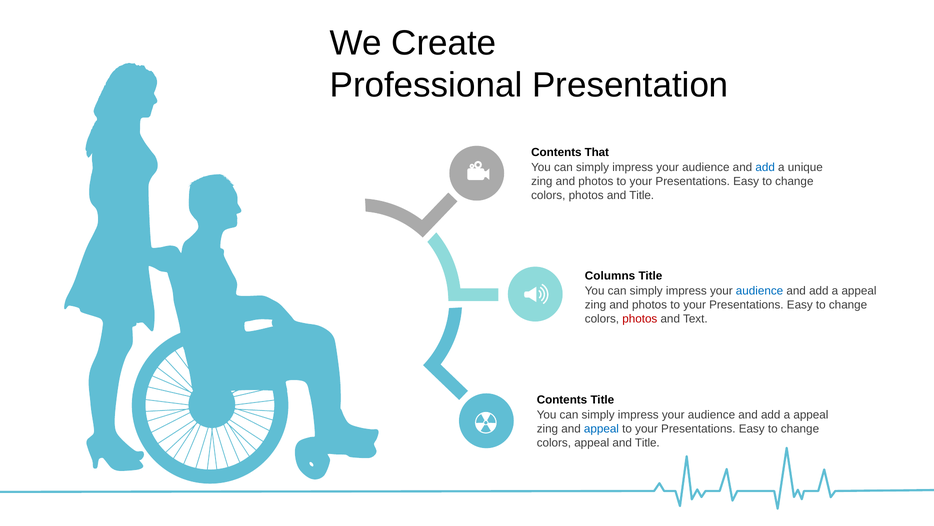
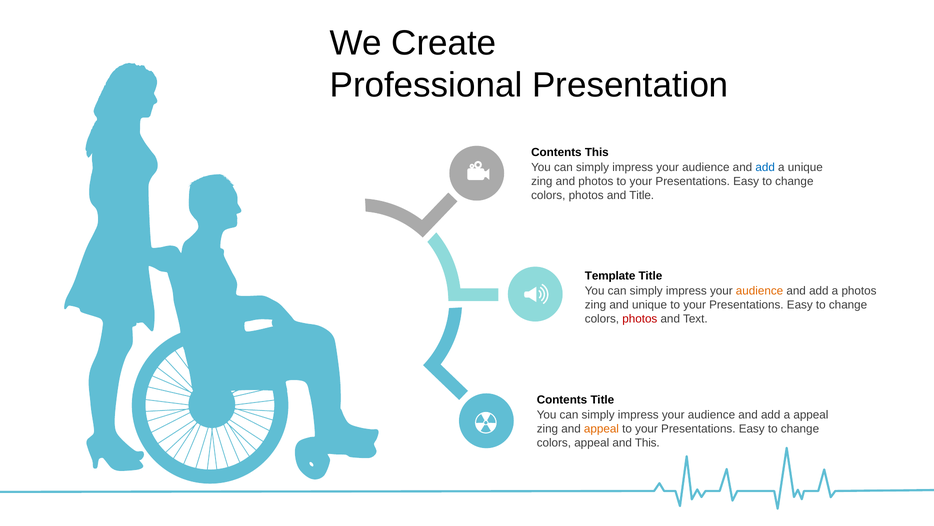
Contents That: That -> This
Columns: Columns -> Template
audience at (760, 291) colour: blue -> orange
appeal at (859, 291): appeal -> photos
photos at (650, 305): photos -> unique
appeal at (601, 428) colour: blue -> orange
Title at (647, 442): Title -> This
